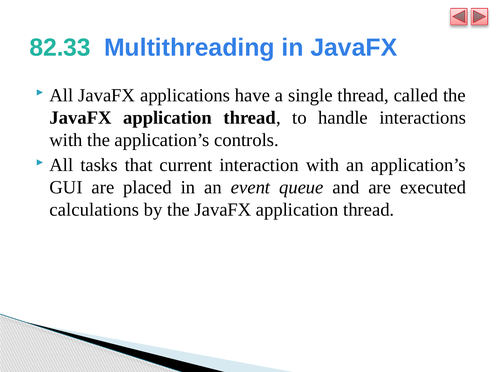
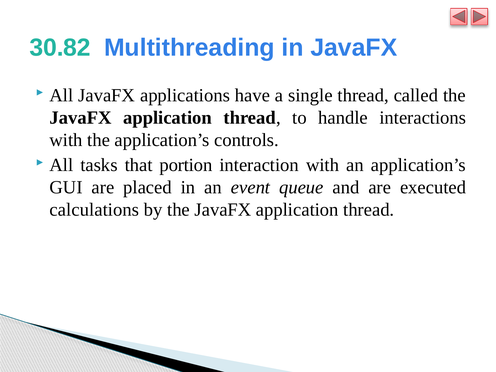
82.33: 82.33 -> 30.82
current: current -> portion
